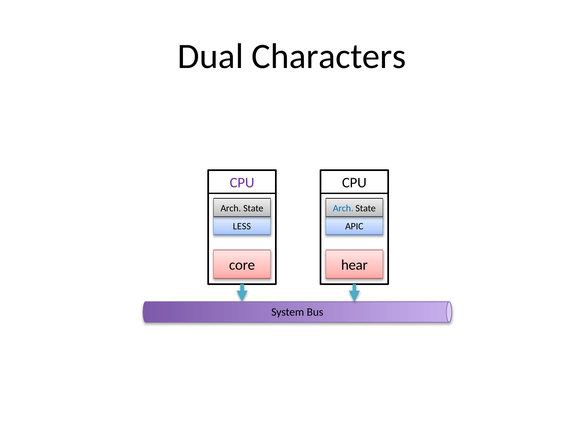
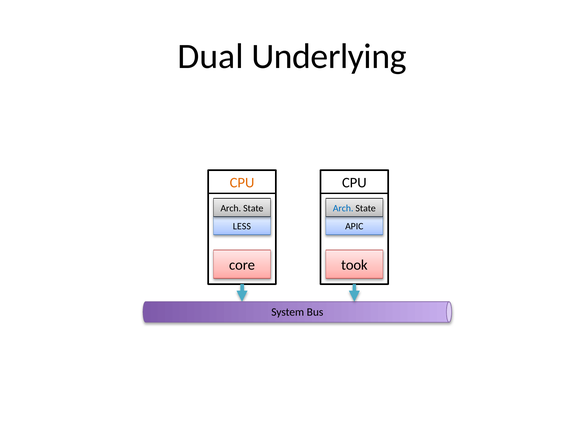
Characters: Characters -> Underlying
CPU at (242, 183) colour: purple -> orange
hear: hear -> took
